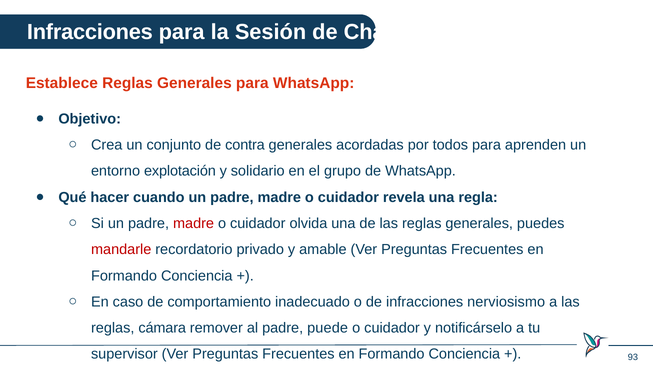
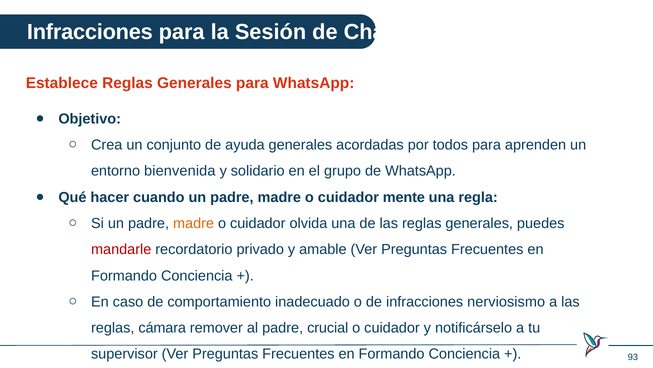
contra: contra -> ayuda
explotación: explotación -> bienvenida
revela: revela -> mente
madre at (194, 223) colour: red -> orange
puede: puede -> crucial
